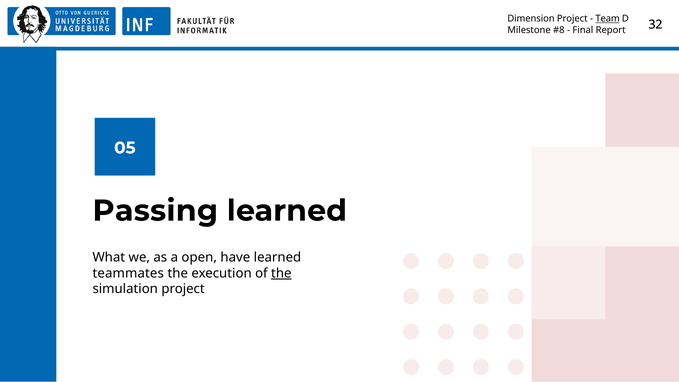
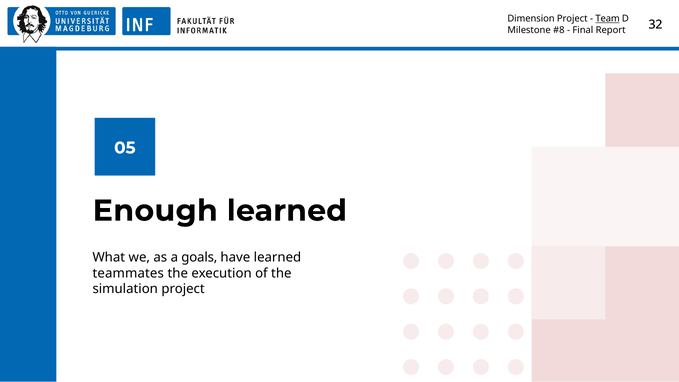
Passing: Passing -> Enough
open: open -> goals
the at (281, 273) underline: present -> none
